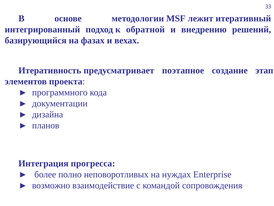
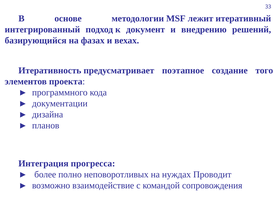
обратной: обратной -> документ
этап: этап -> того
Enterprise: Enterprise -> Проводит
